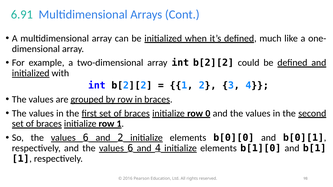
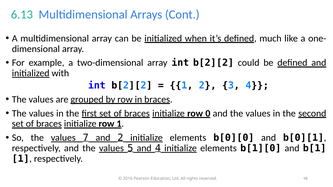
6.91: 6.91 -> 6.13
So the values 6: 6 -> 7
and the values 6: 6 -> 5
